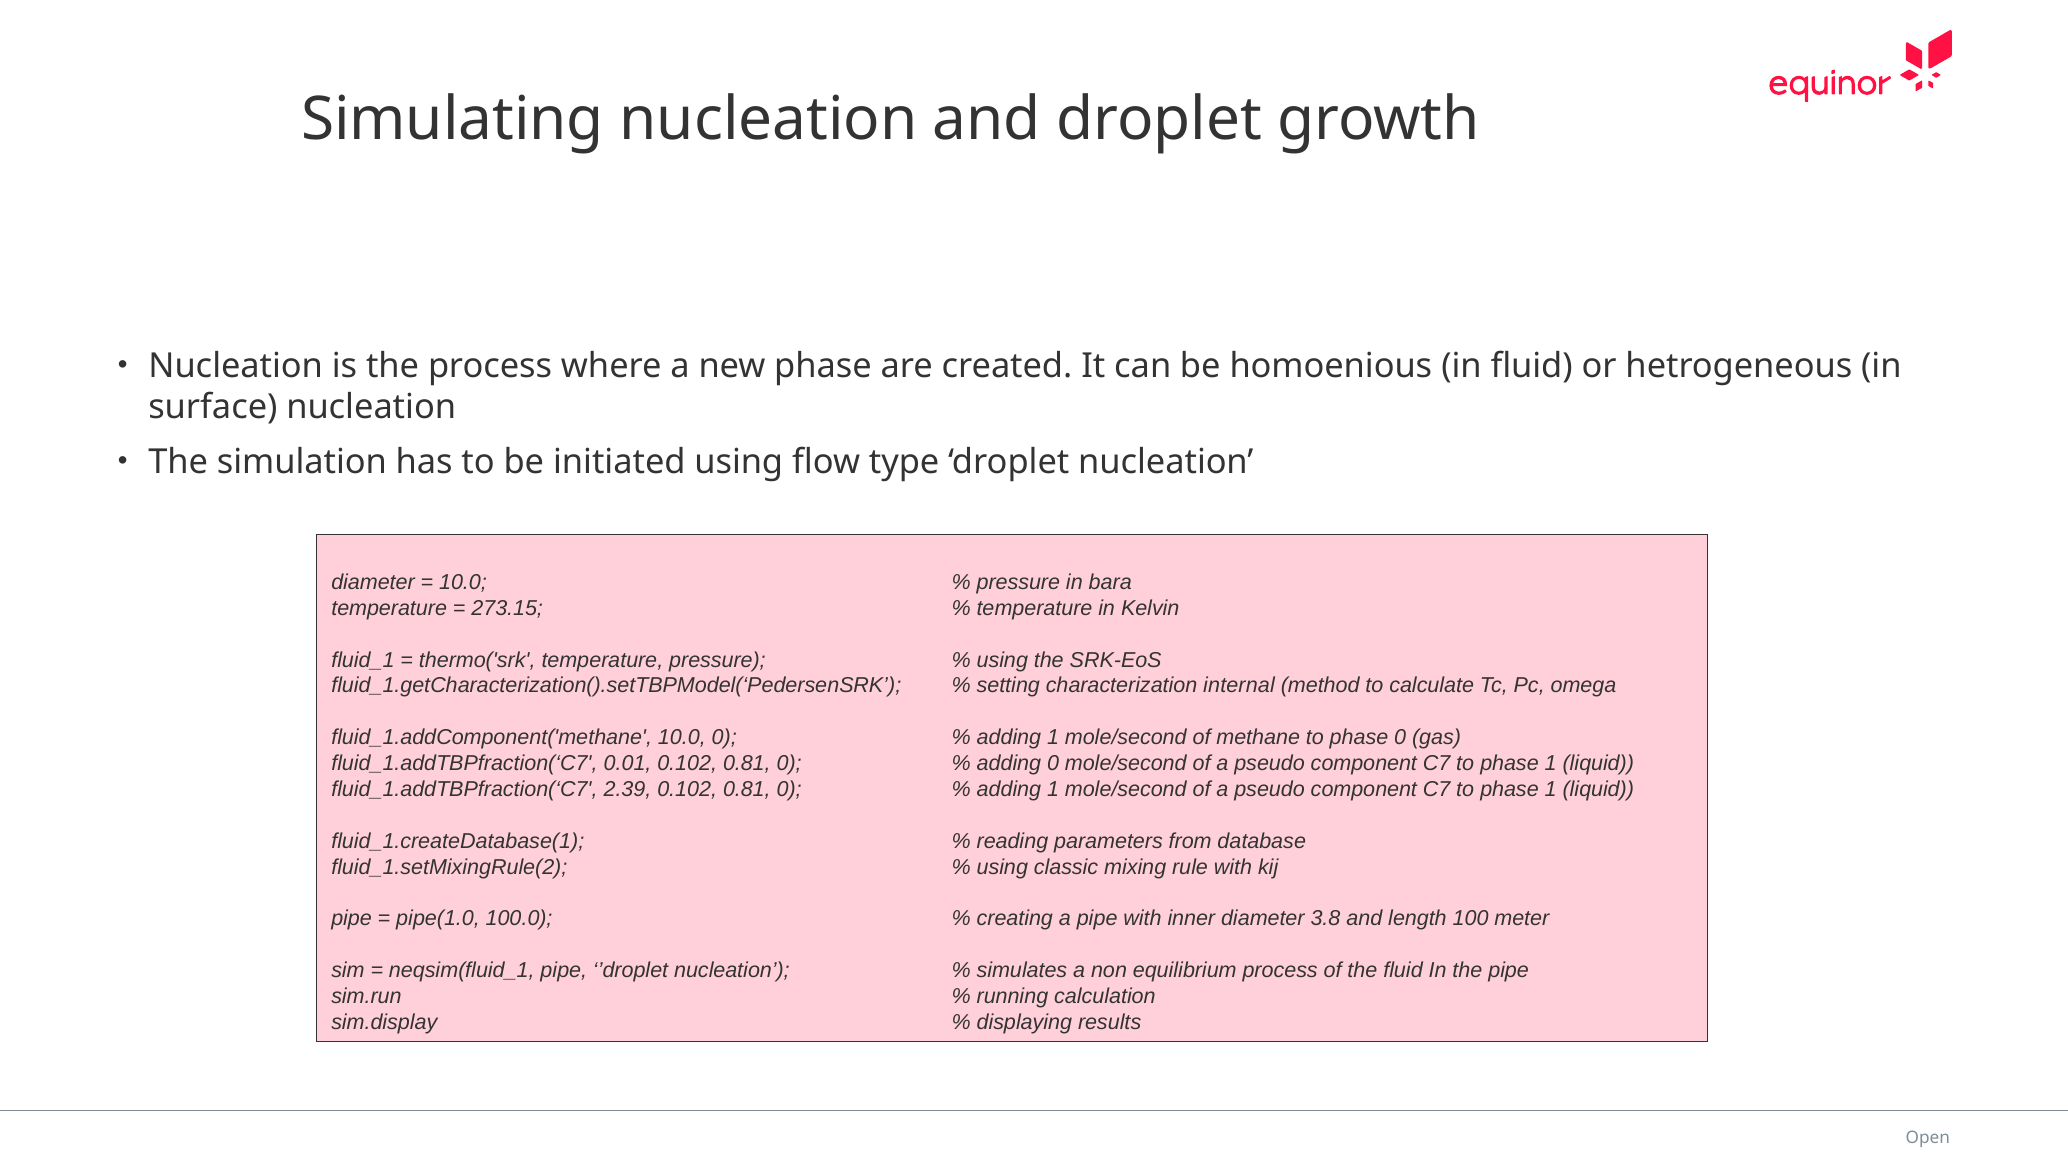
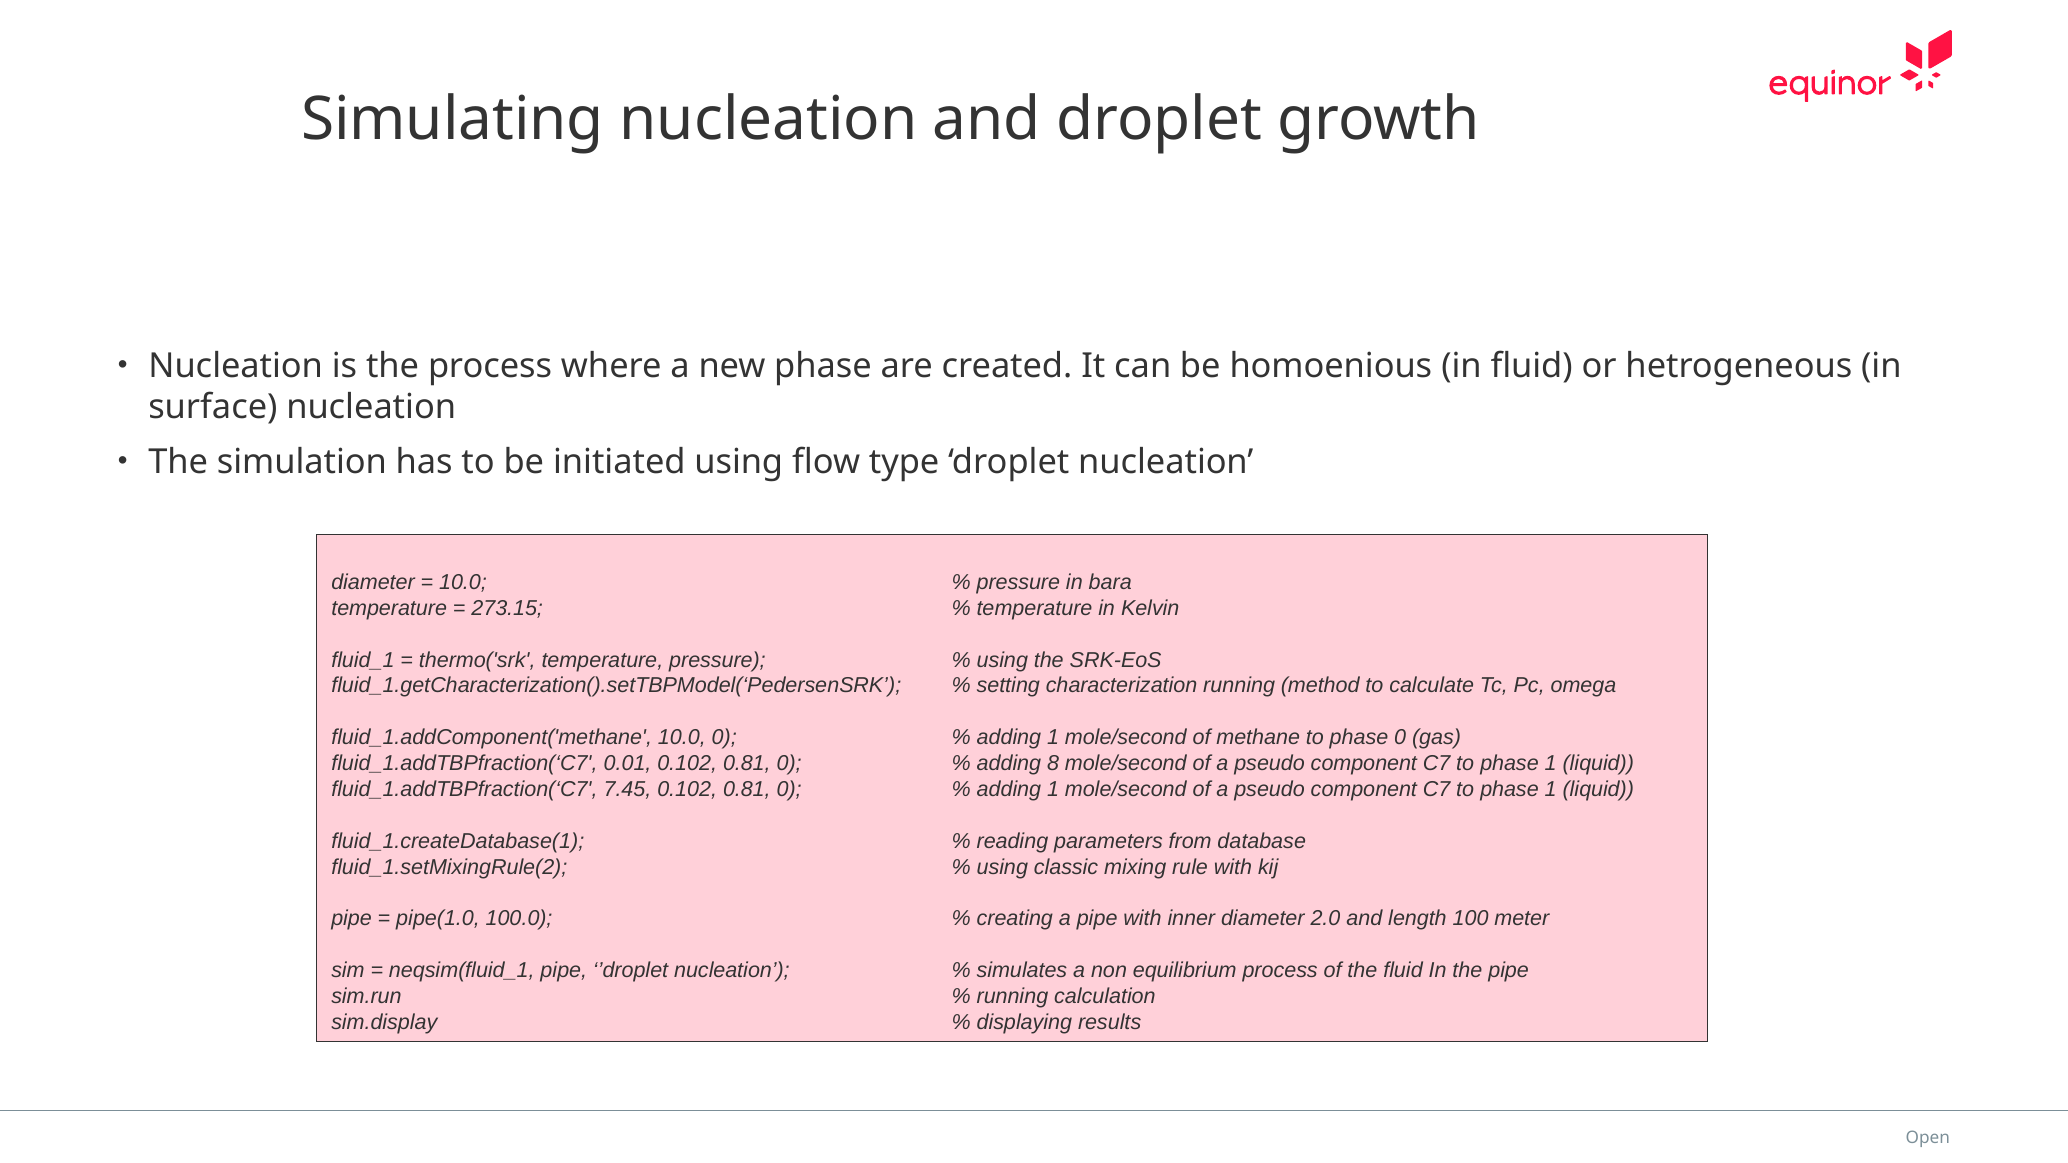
characterization internal: internal -> running
adding 0: 0 -> 8
2.39: 2.39 -> 7.45
3.8: 3.8 -> 2.0
